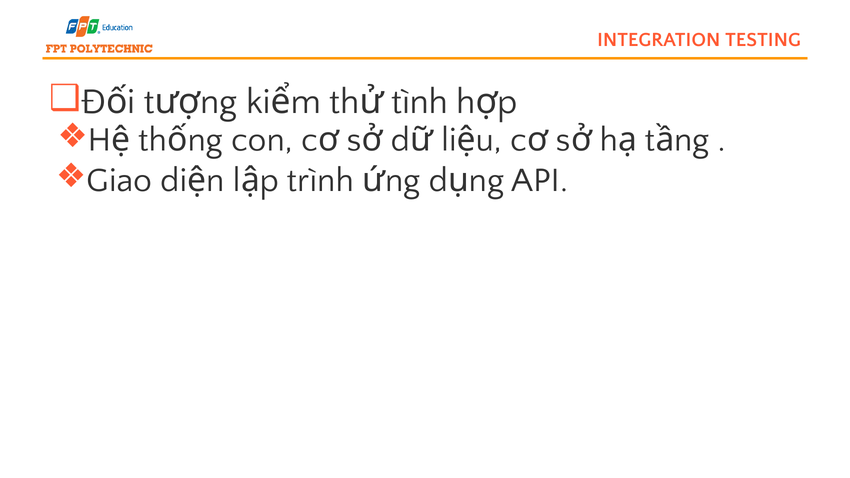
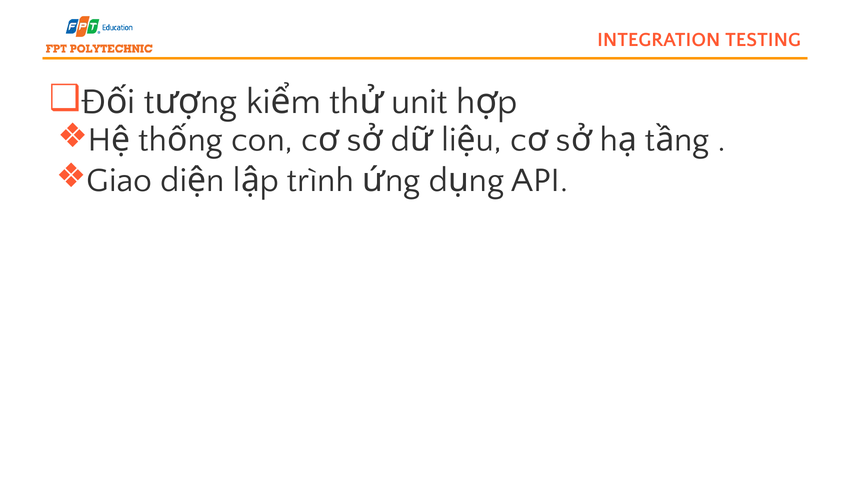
tình: tình -> unit
